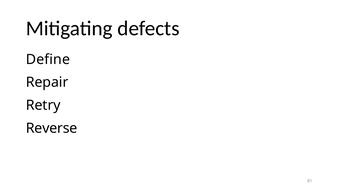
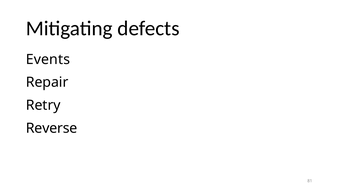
Define: Define -> Events
